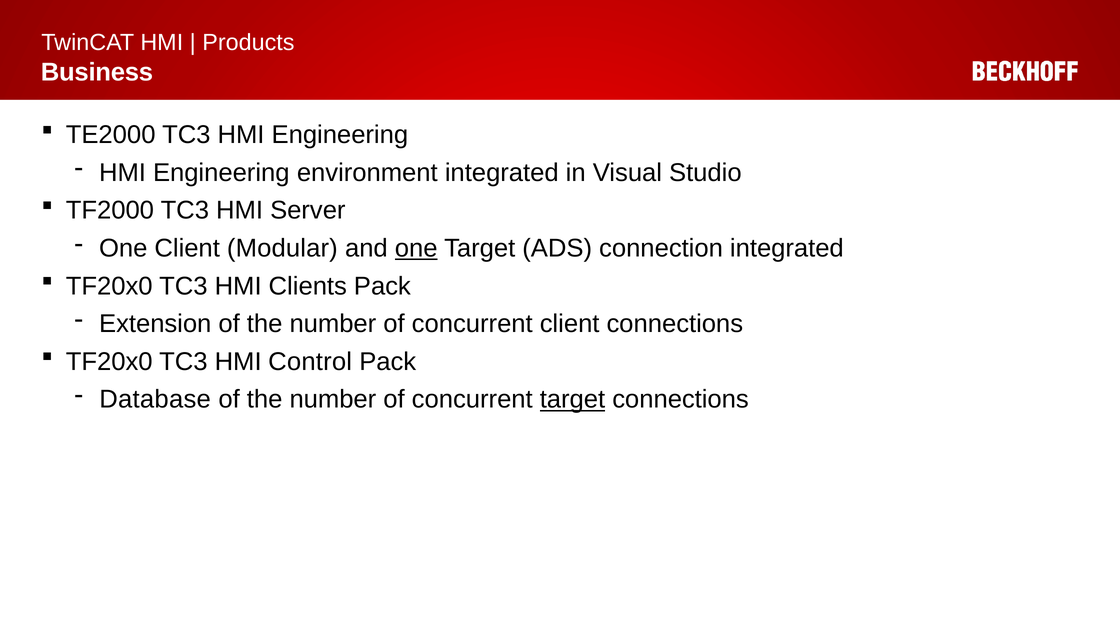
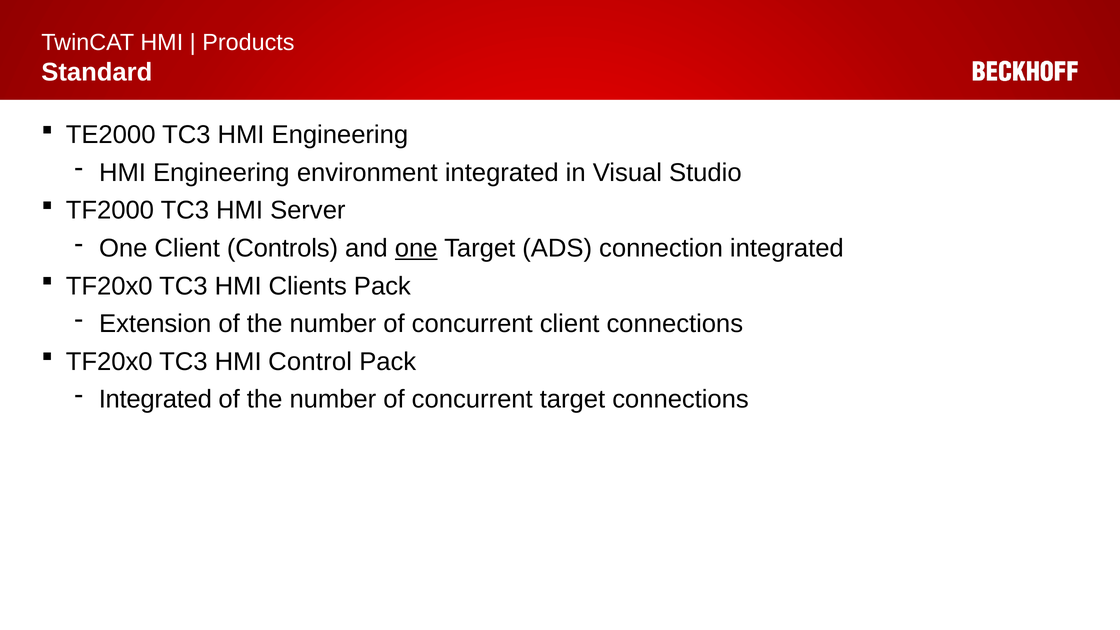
Business: Business -> Standard
Modular: Modular -> Controls
Database at (155, 400): Database -> Integrated
target at (572, 400) underline: present -> none
